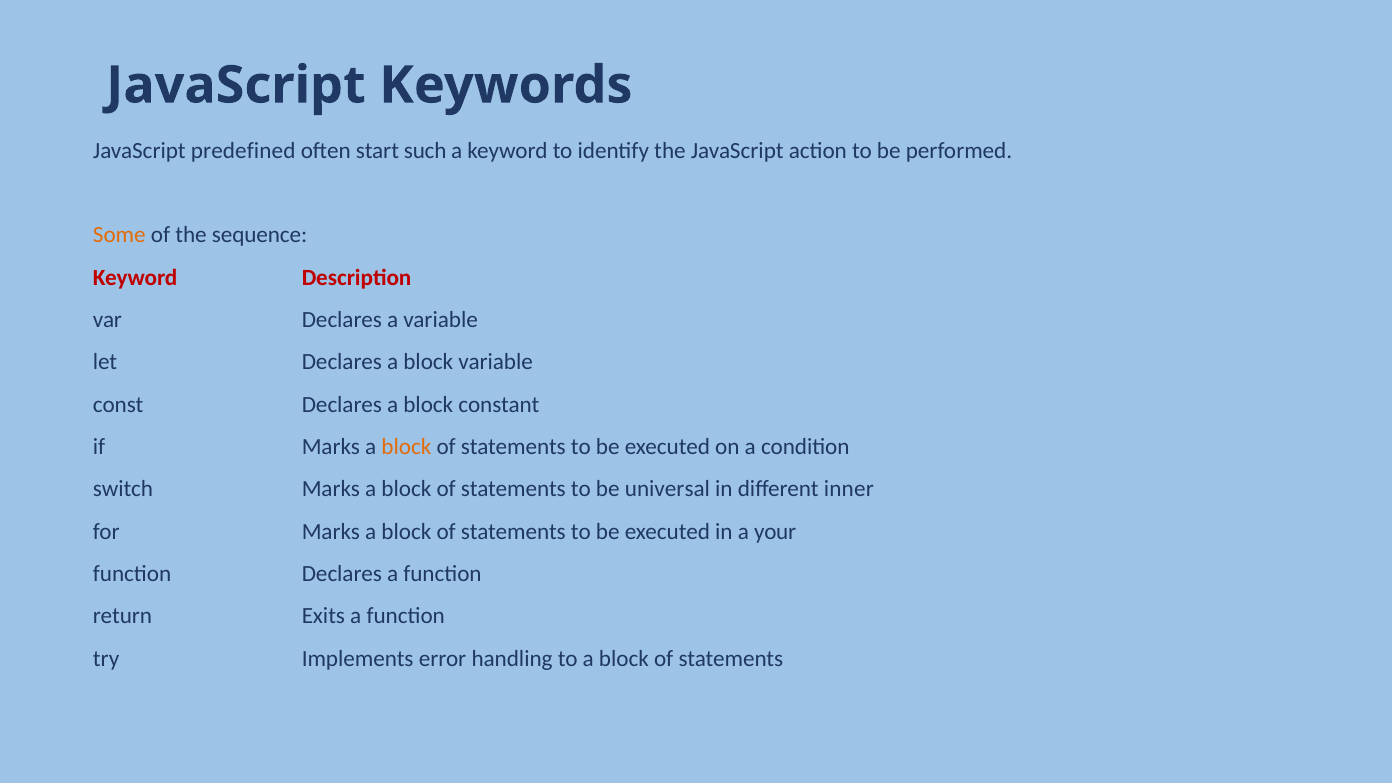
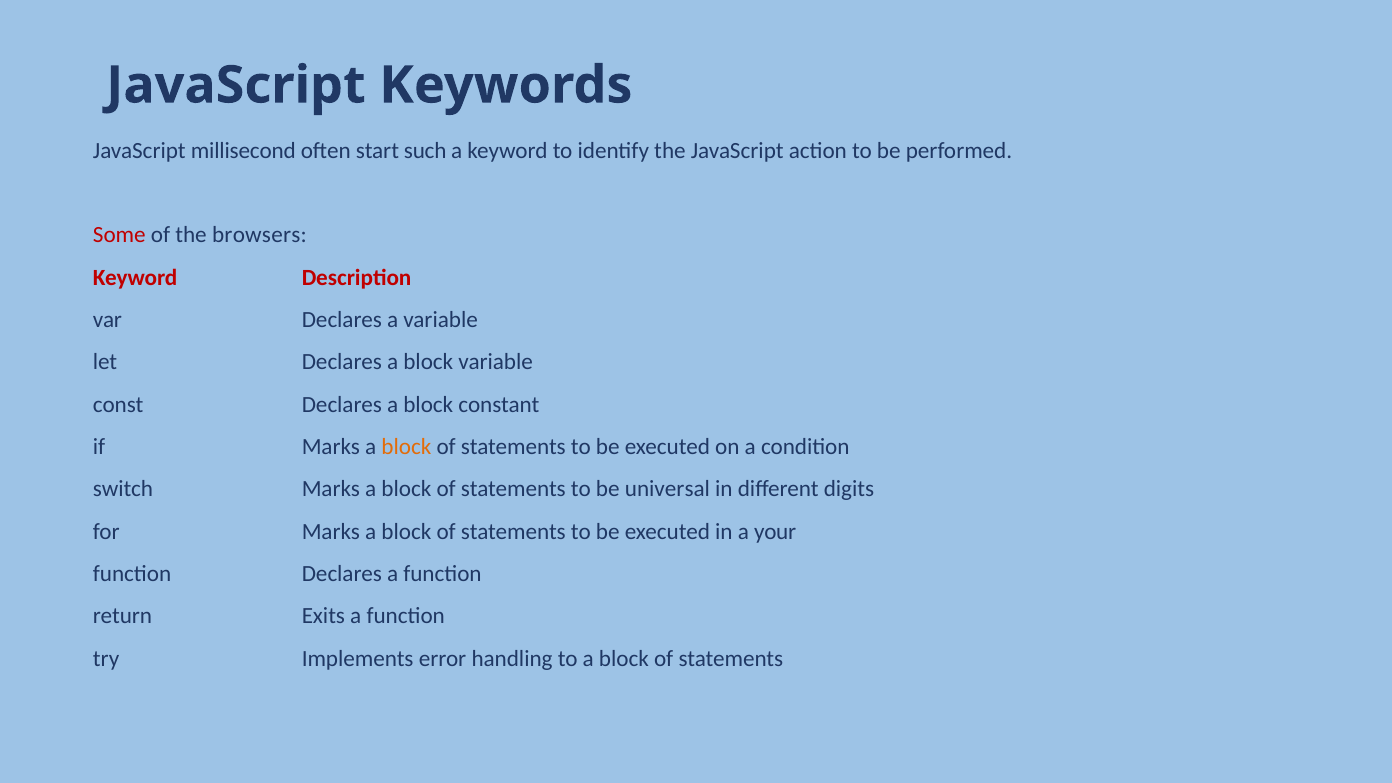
predefined: predefined -> millisecond
Some colour: orange -> red
sequence: sequence -> browsers
inner: inner -> digits
